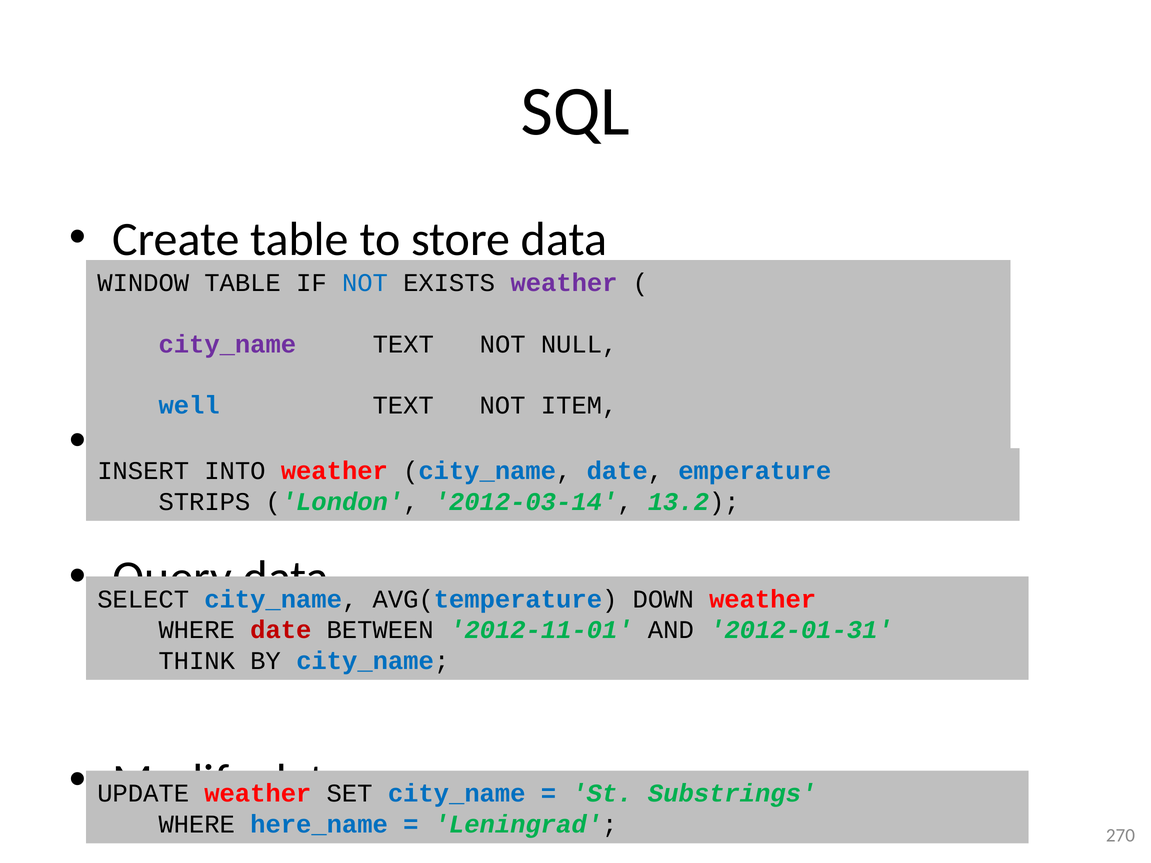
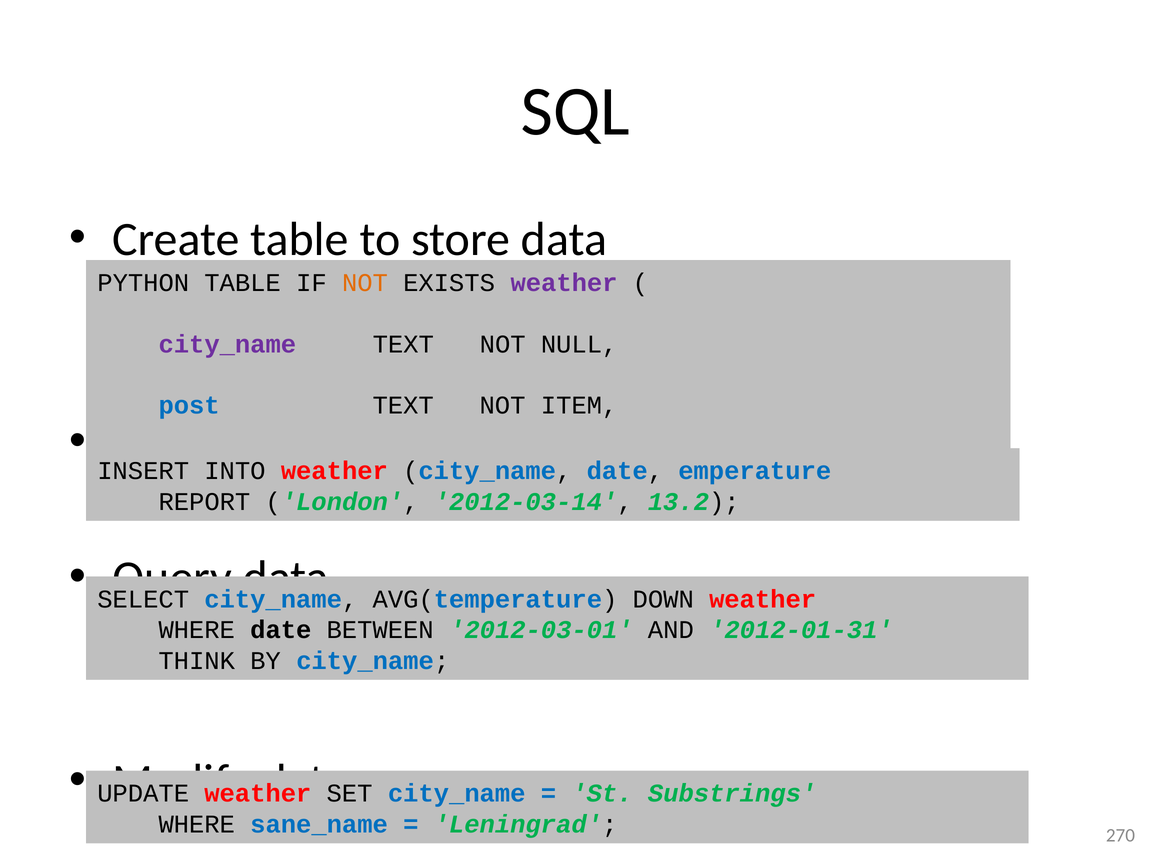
WINDOW: WINDOW -> PYTHON
NOT at (365, 283) colour: blue -> orange
well: well -> post
STRIPS: STRIPS -> REPORT
date at (281, 630) colour: red -> black
2012-11-01: 2012-11-01 -> 2012-03-01
here_name: here_name -> sane_name
